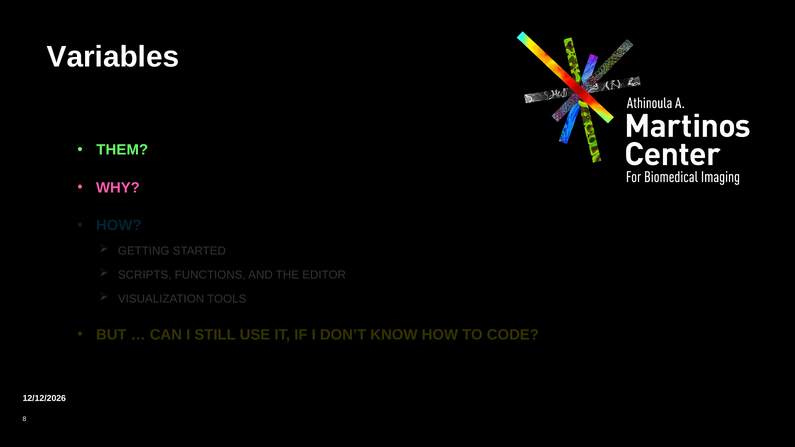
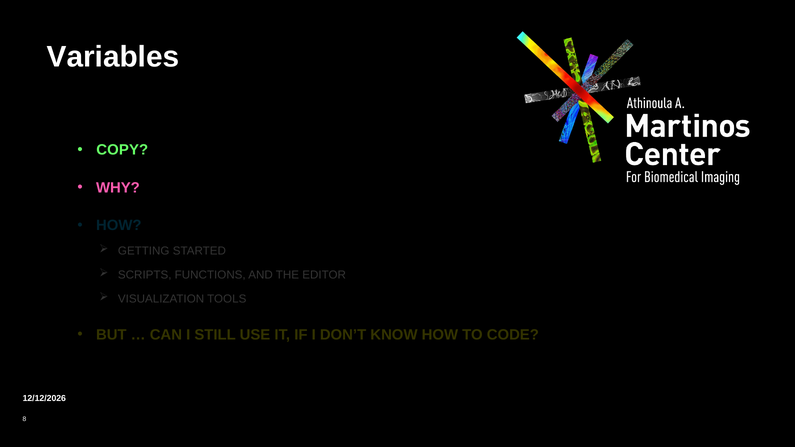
THEM: THEM -> COPY
